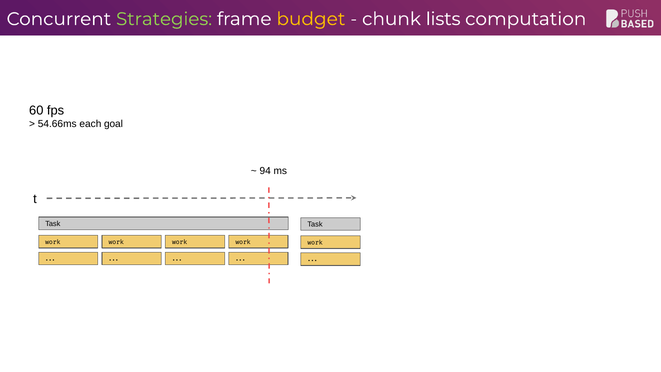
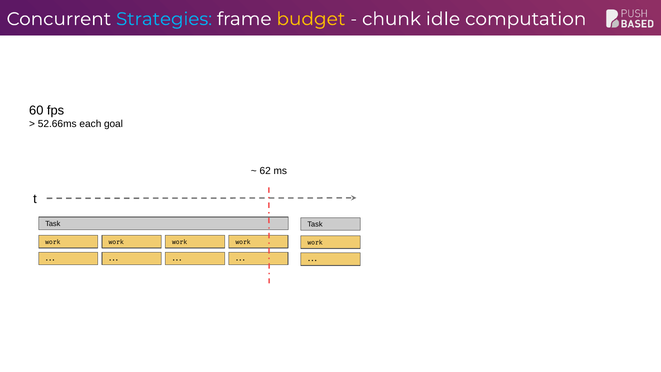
Strategies colour: light green -> light blue
lists: lists -> idle
54.66ms: 54.66ms -> 52.66ms
94: 94 -> 62
